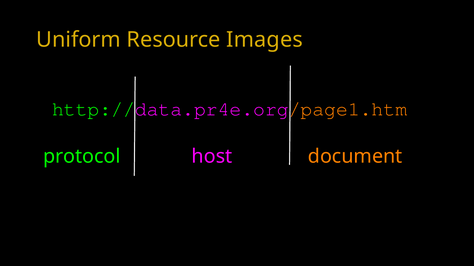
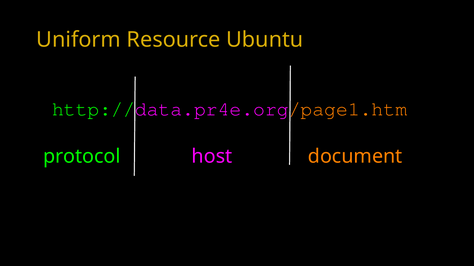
Images: Images -> Ubuntu
